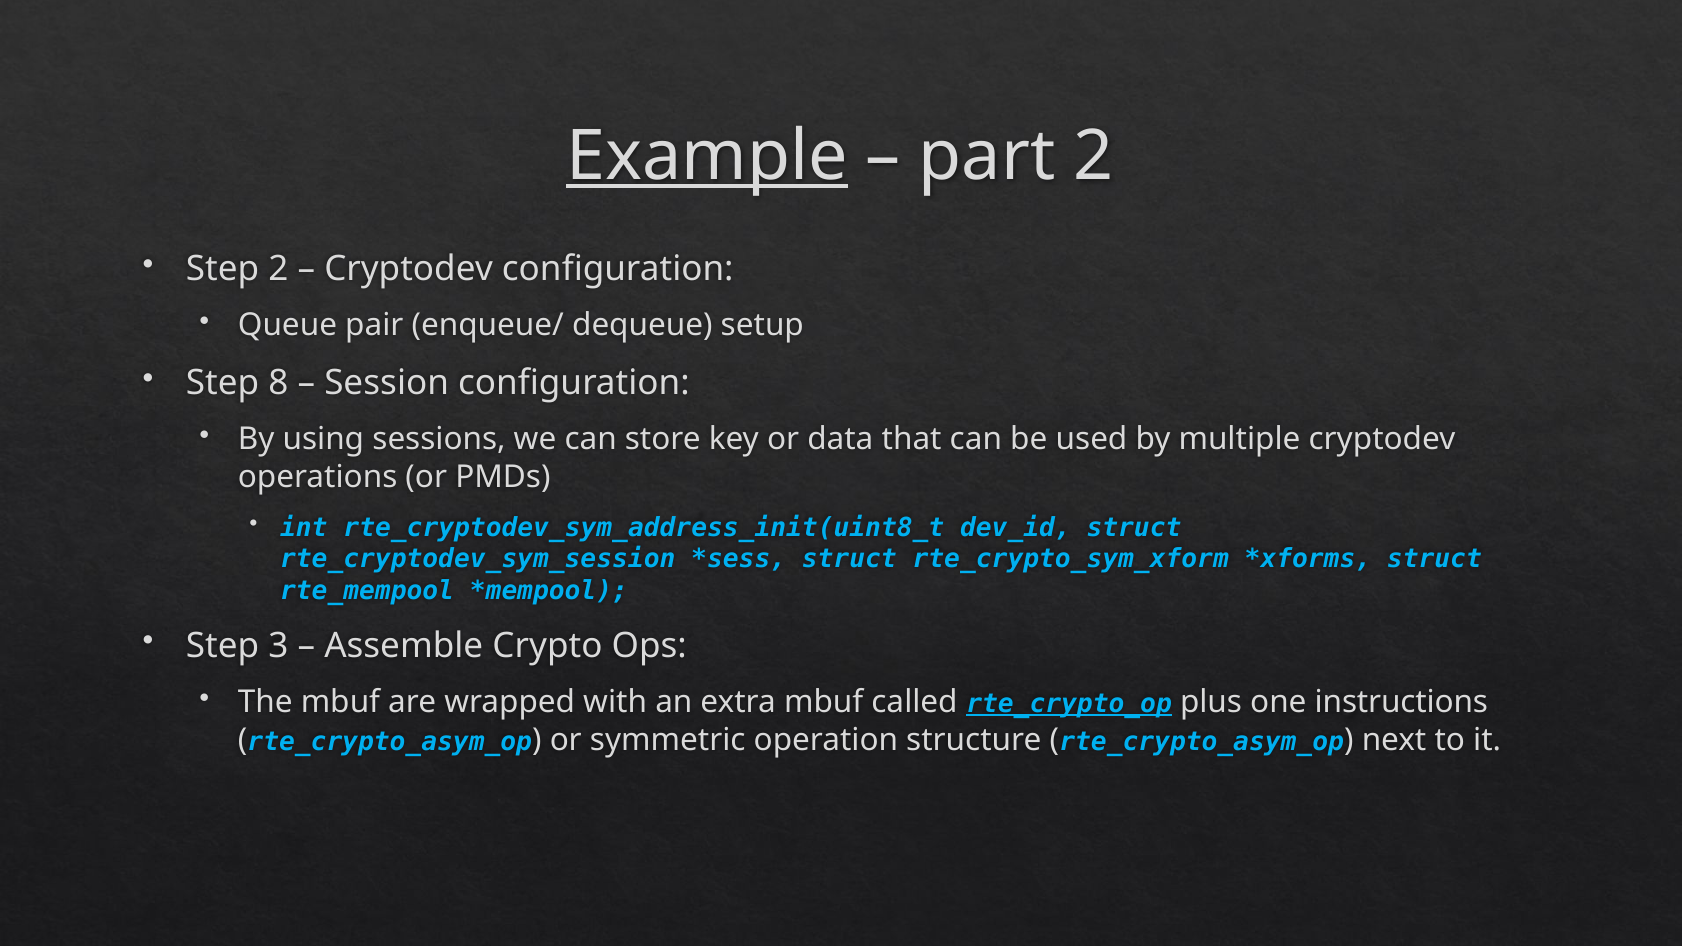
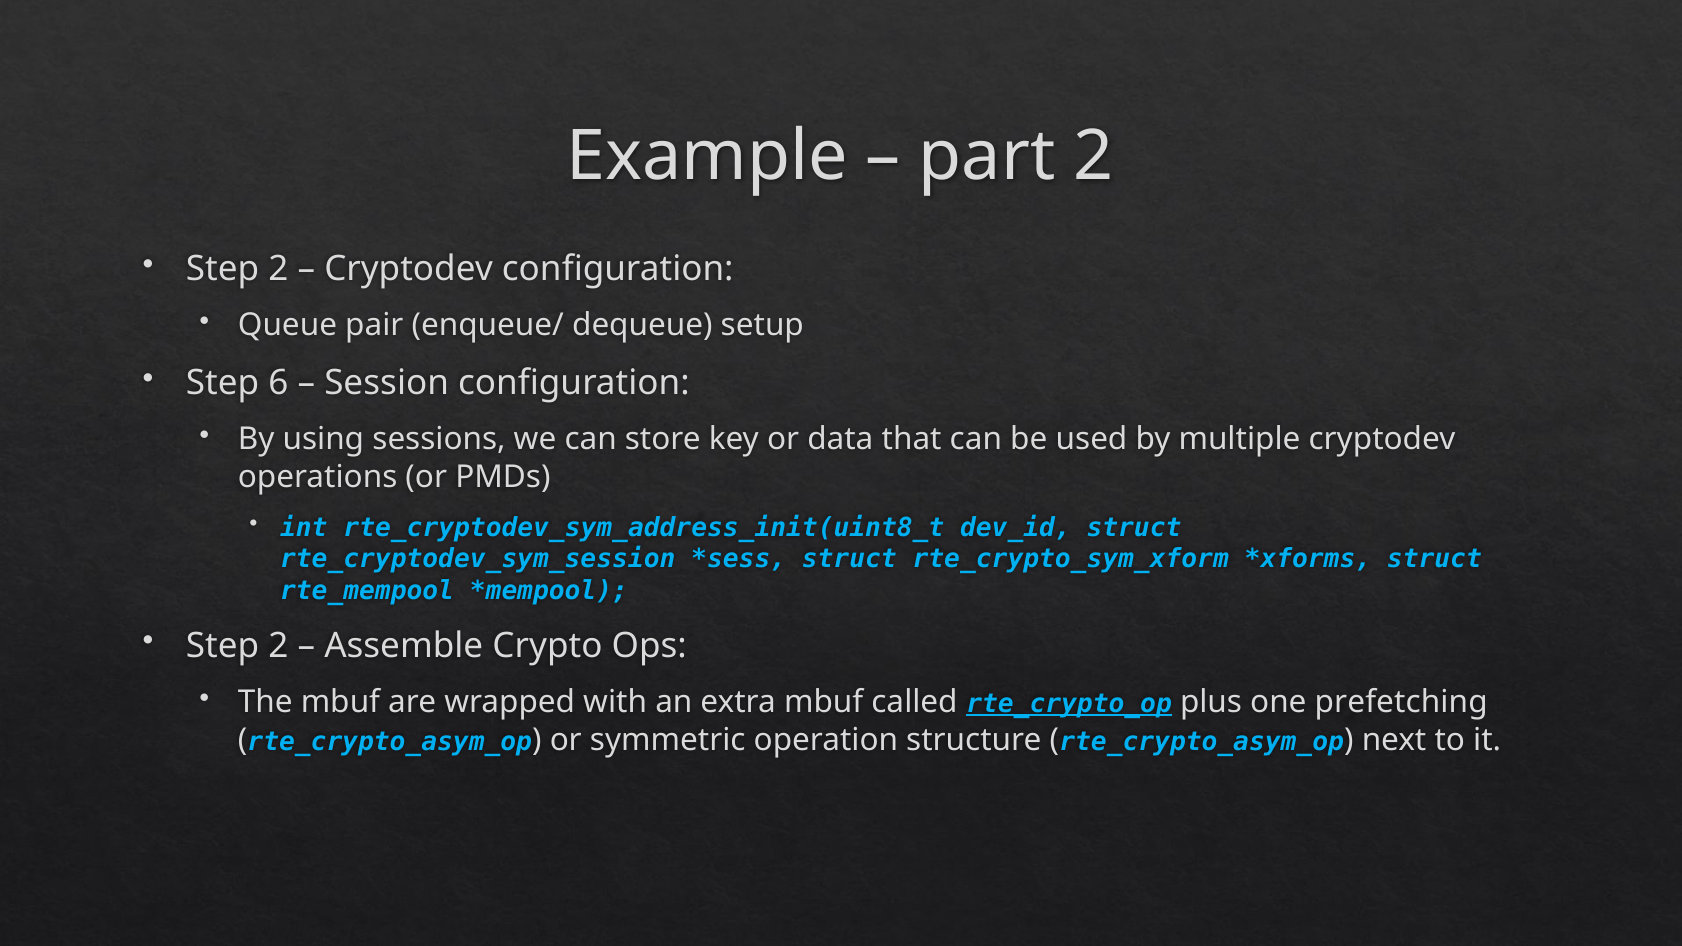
Example underline: present -> none
8: 8 -> 6
3 at (278, 646): 3 -> 2
instructions: instructions -> prefetching
